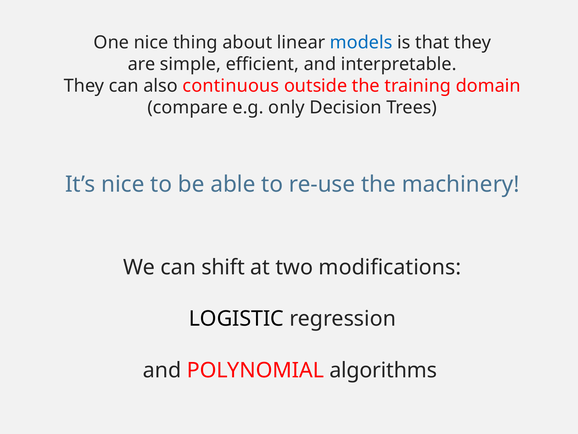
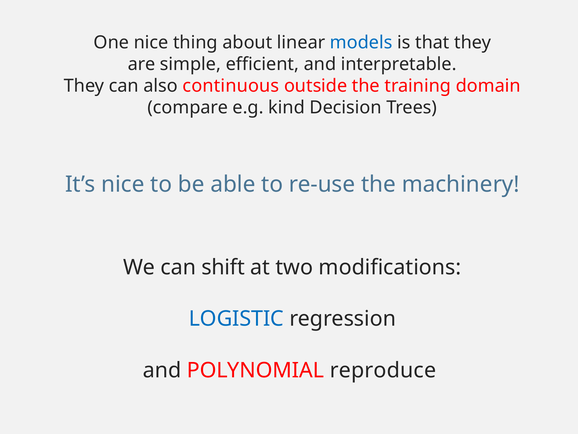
only: only -> kind
LOGISTIC colour: black -> blue
algorithms: algorithms -> reproduce
